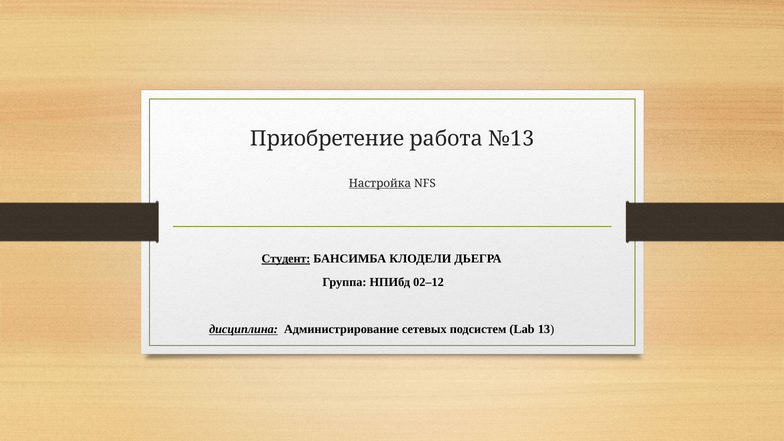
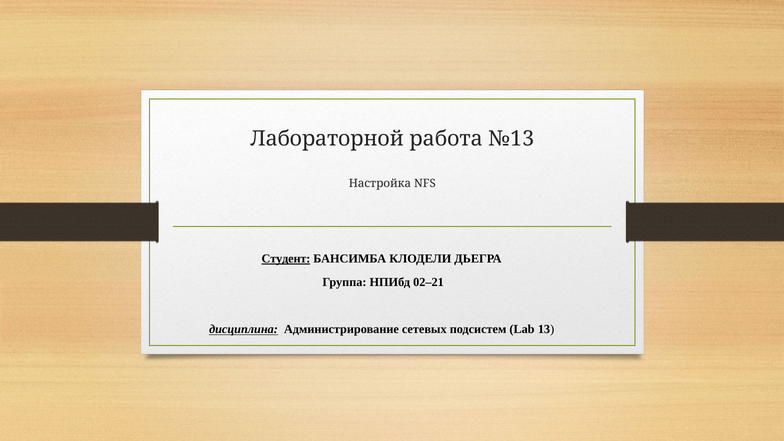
Приобретение: Приобретение -> Лабораторной
Настройка underline: present -> none
02–12: 02–12 -> 02–21
